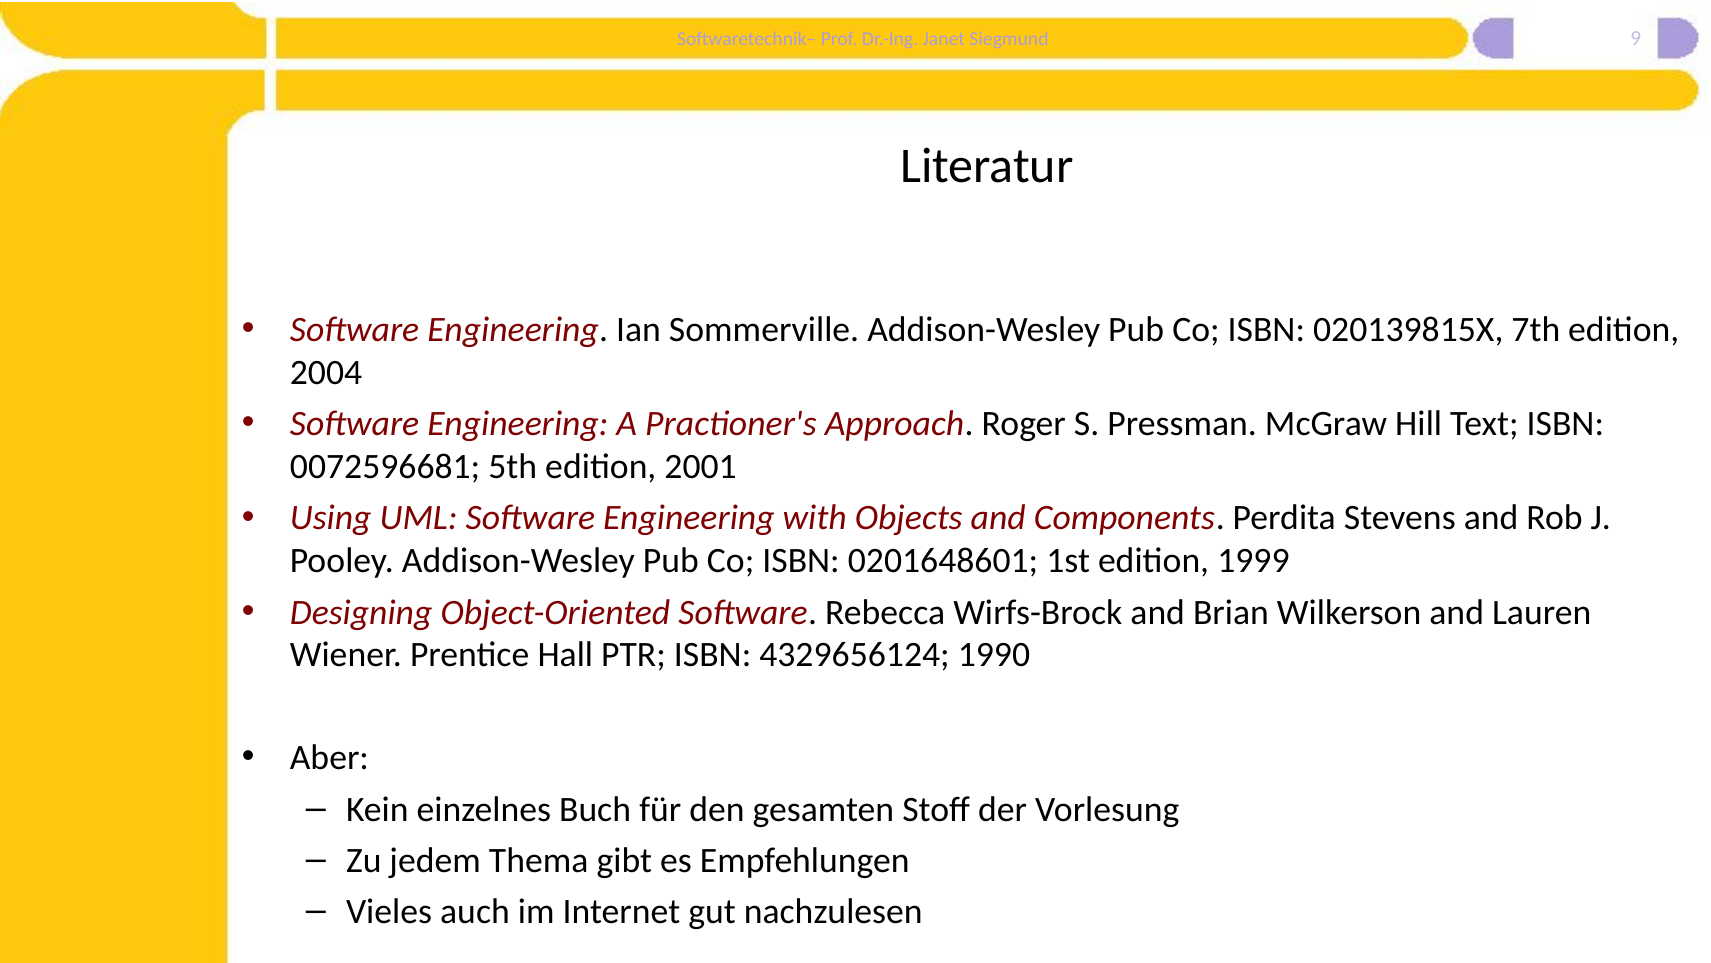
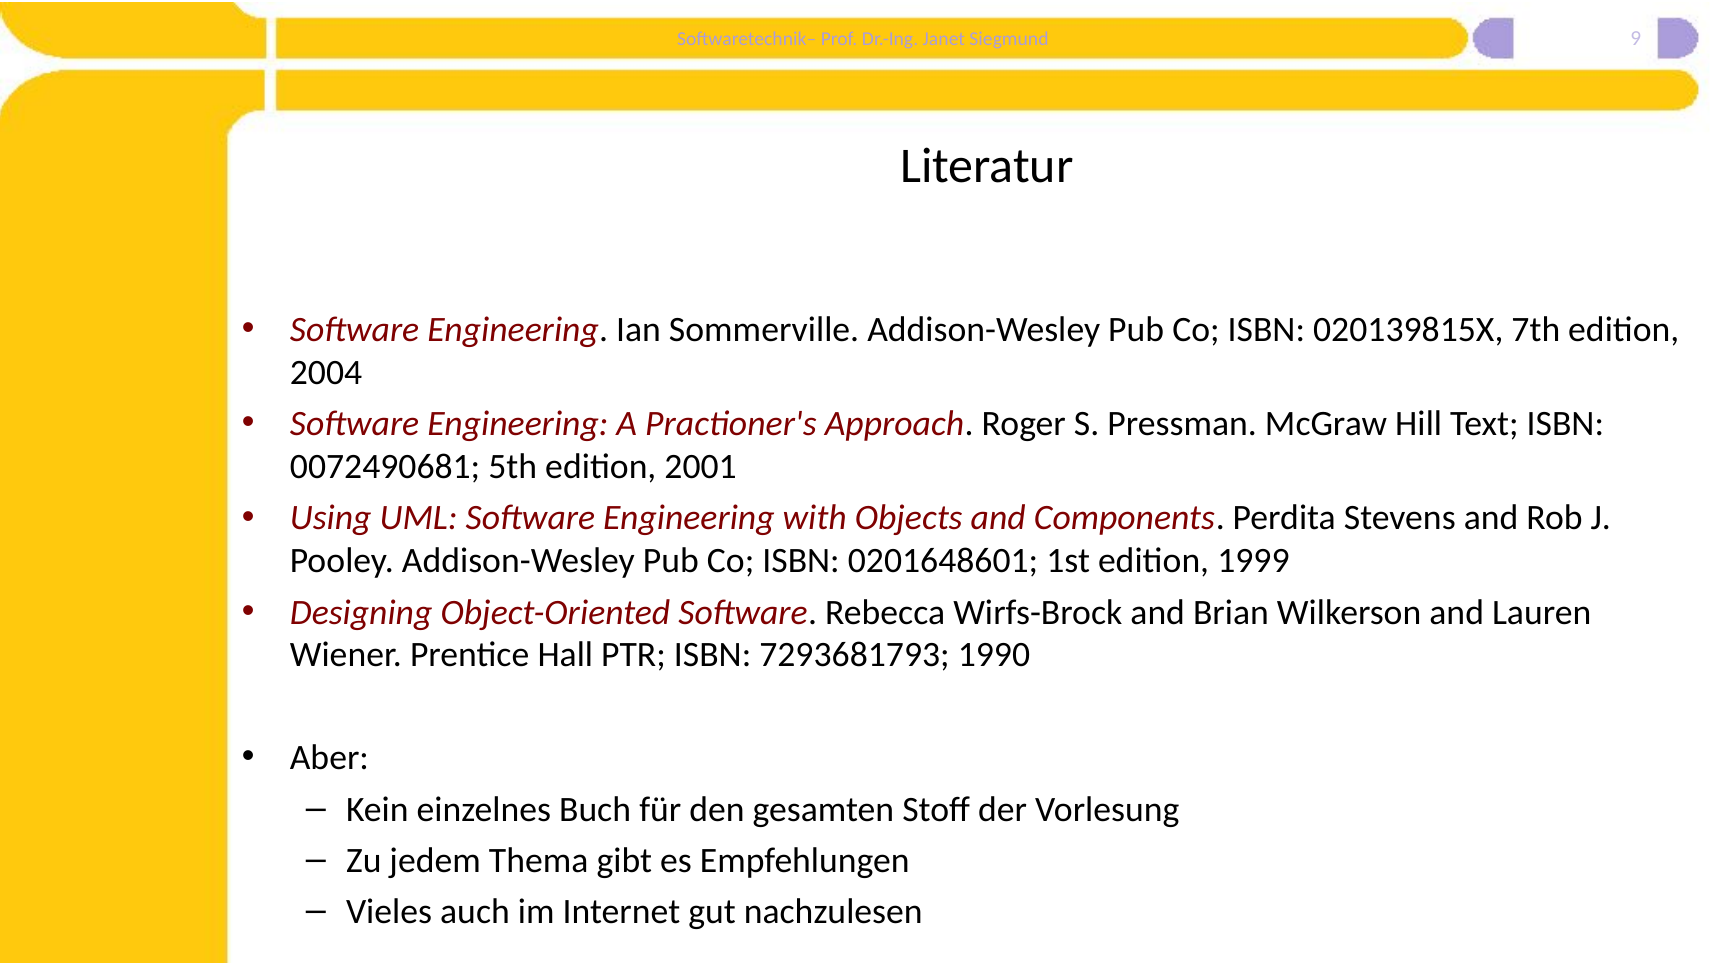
0072596681: 0072596681 -> 0072490681
4329656124: 4329656124 -> 7293681793
